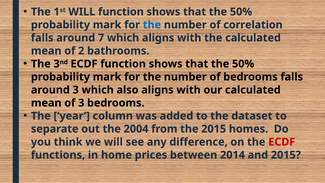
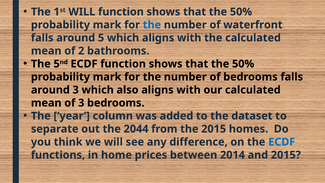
correlation: correlation -> waterfront
around 7: 7 -> 5
The 3: 3 -> 5
2004: 2004 -> 2044
ECDF at (282, 142) colour: red -> blue
